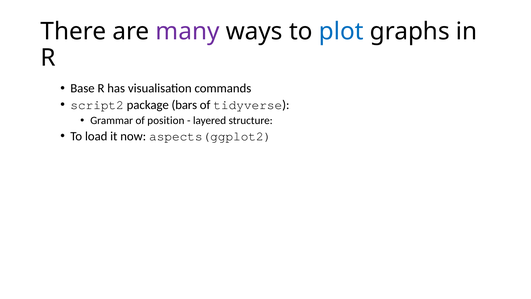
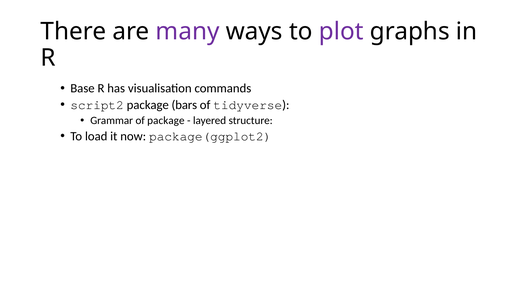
plot colour: blue -> purple
of position: position -> package
aspects(ggplot2: aspects(ggplot2 -> package(ggplot2
